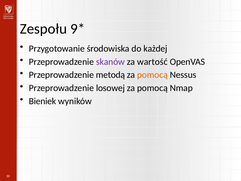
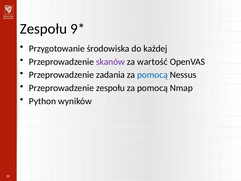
metodą: metodą -> zadania
pomocą at (152, 75) colour: orange -> blue
Przeprowadzenie losowej: losowej -> zespołu
Bieniek: Bieniek -> Python
